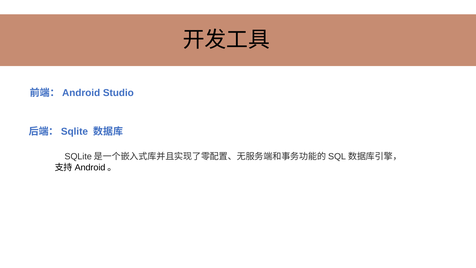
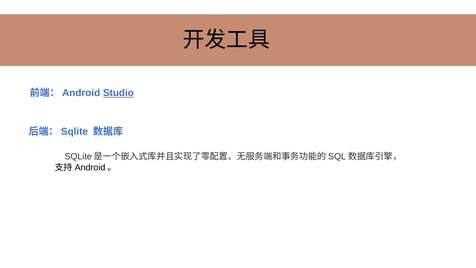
Studio underline: none -> present
